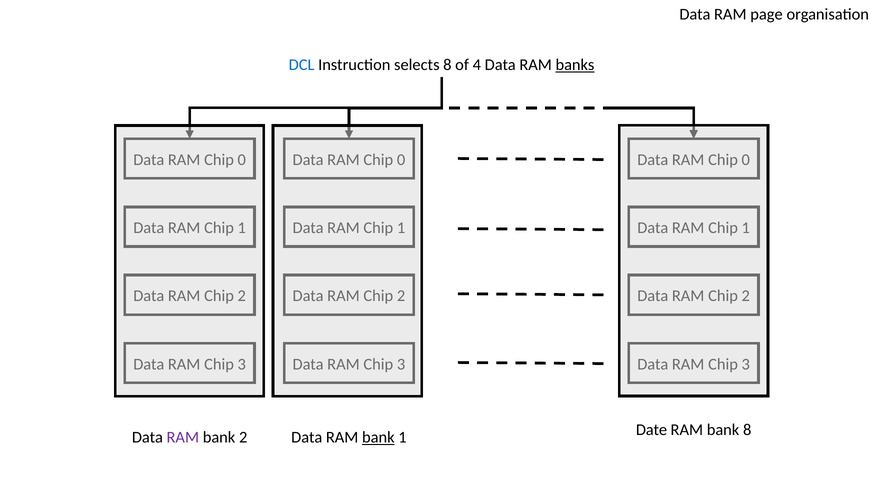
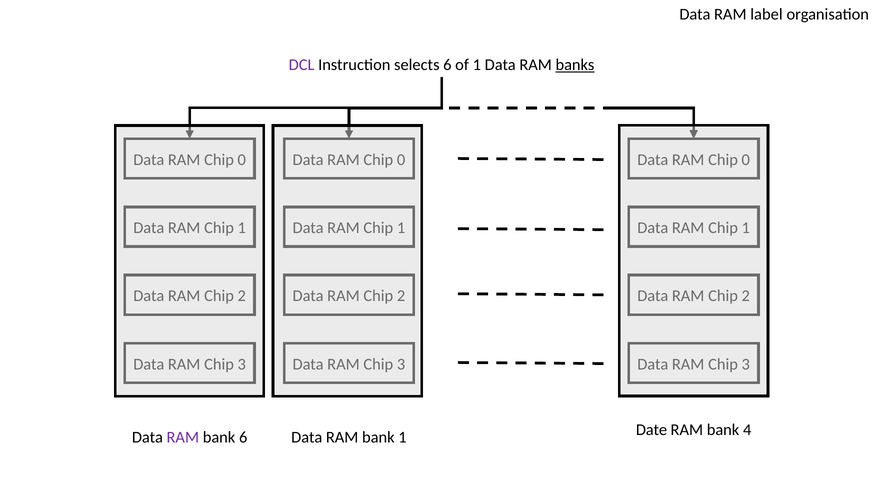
page: page -> label
DCL colour: blue -> purple
selects 8: 8 -> 6
of 4: 4 -> 1
bank 2: 2 -> 6
bank at (378, 438) underline: present -> none
bank 8: 8 -> 4
